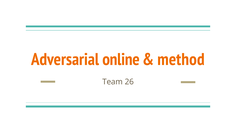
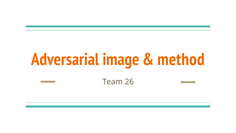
online: online -> image
